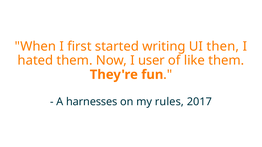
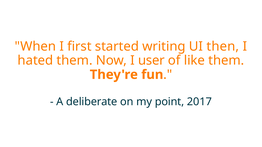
harnesses: harnesses -> deliberate
rules: rules -> point
